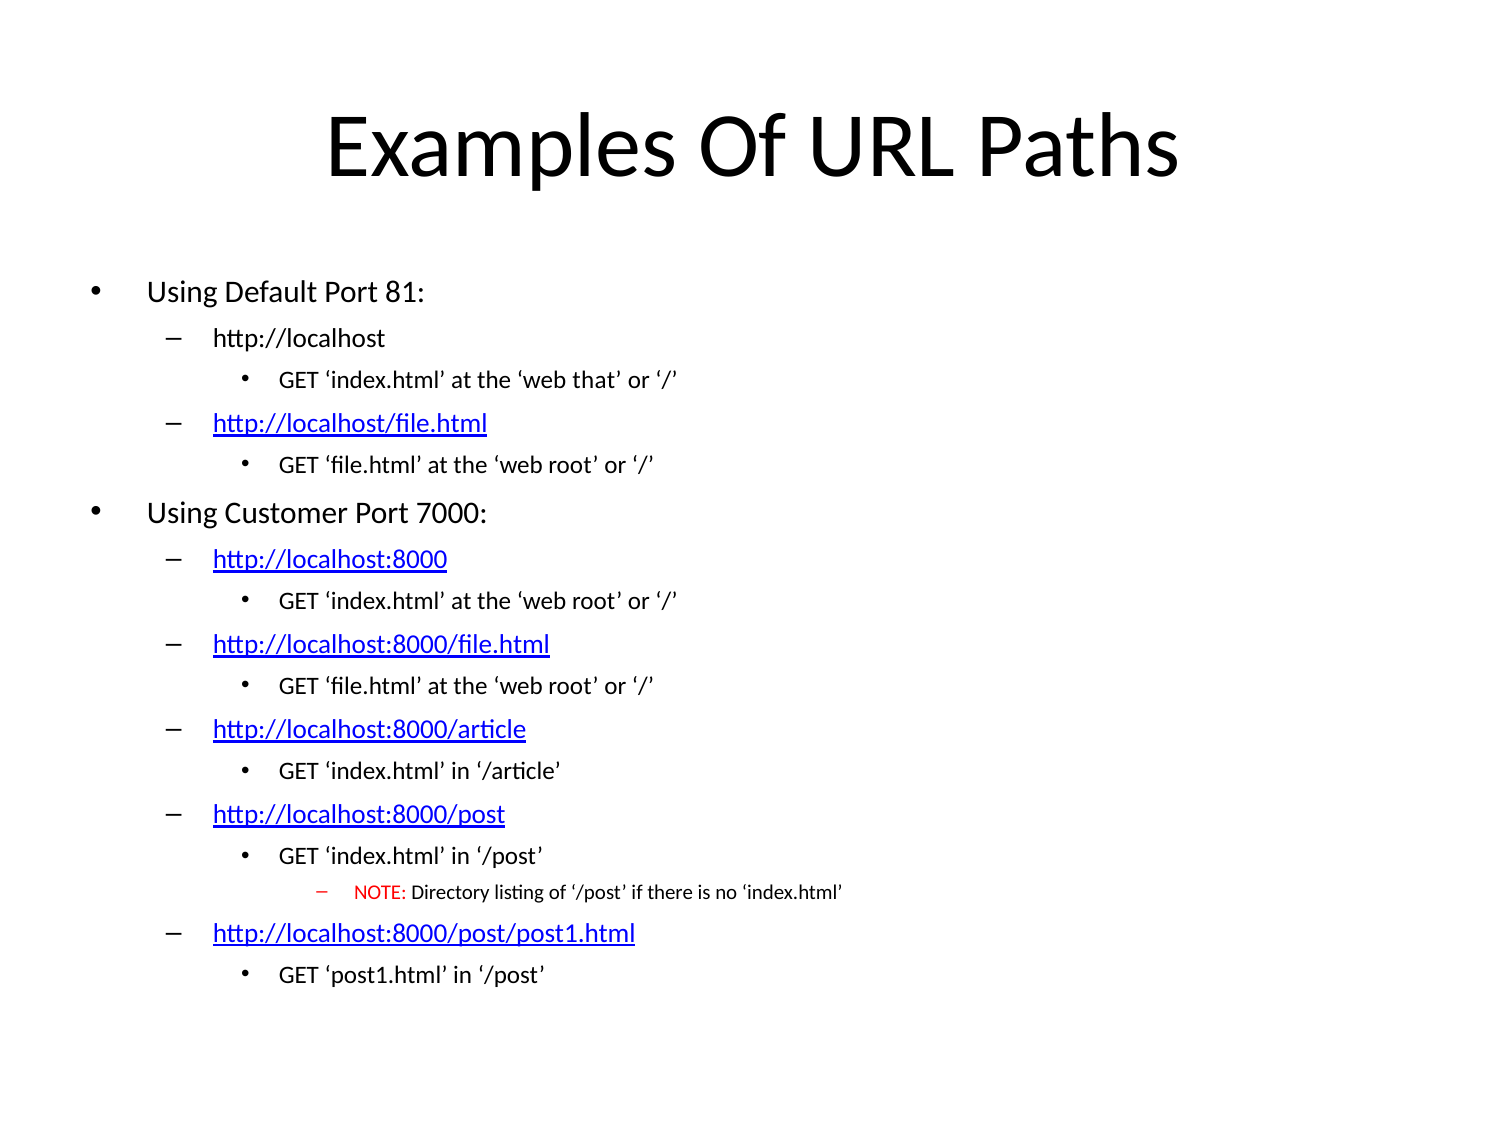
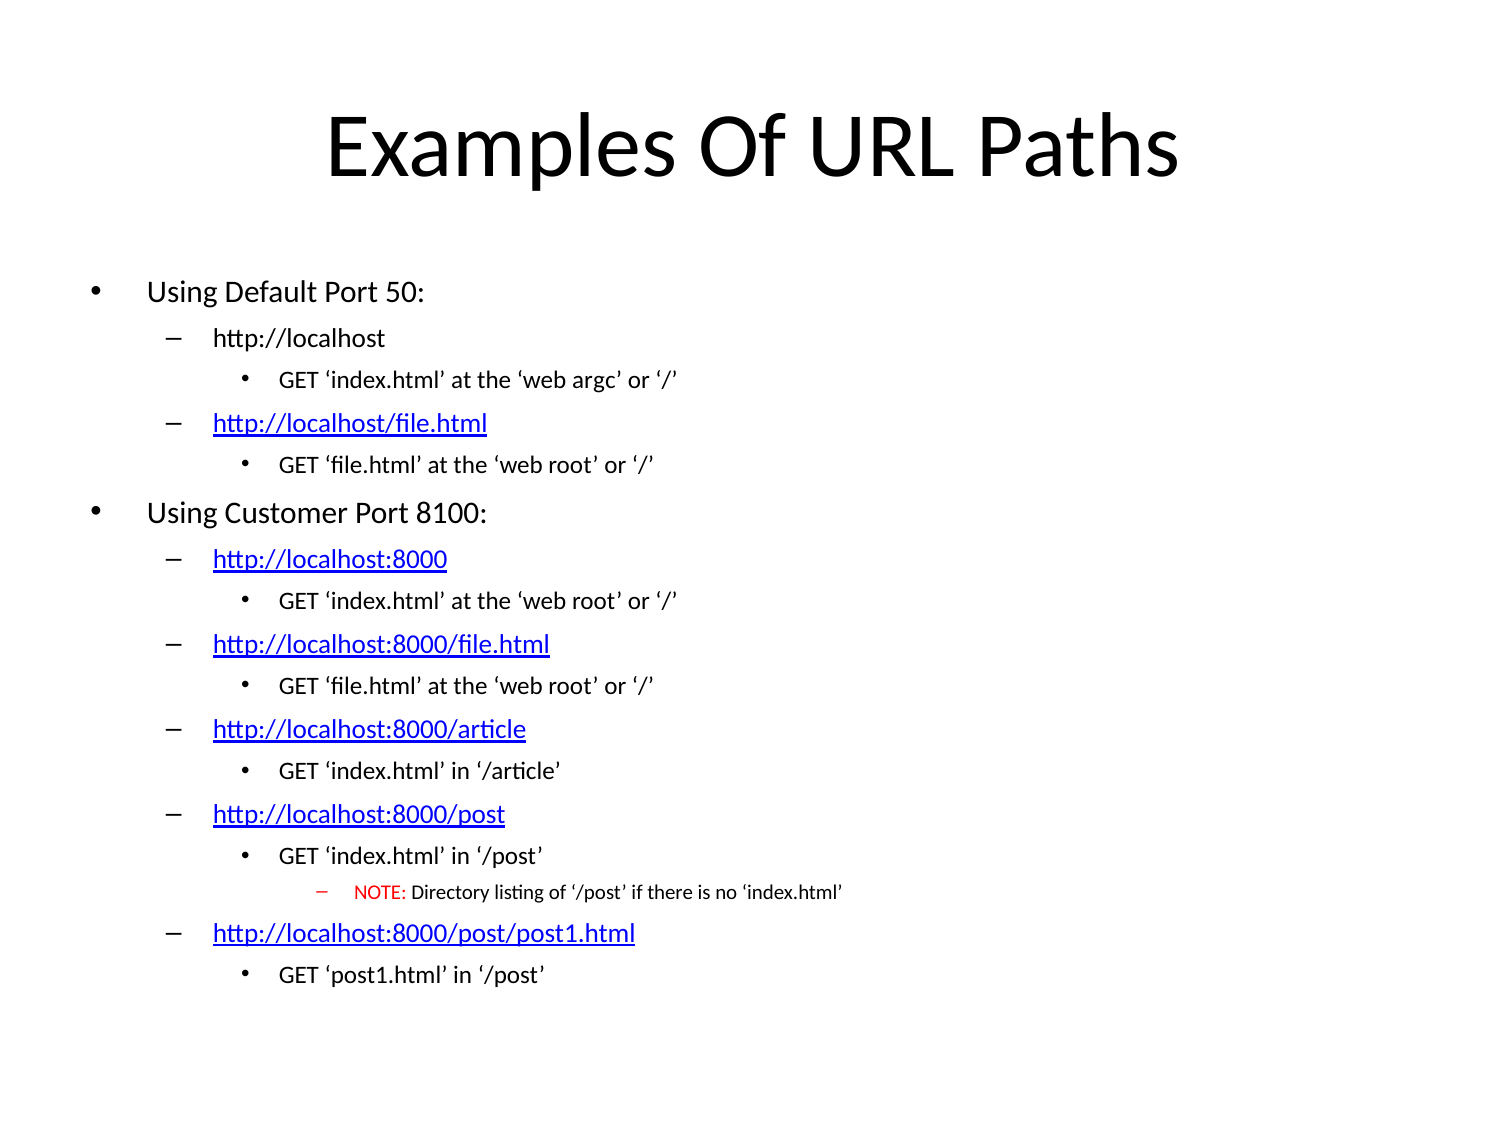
81: 81 -> 50
that: that -> argc
7000: 7000 -> 8100
